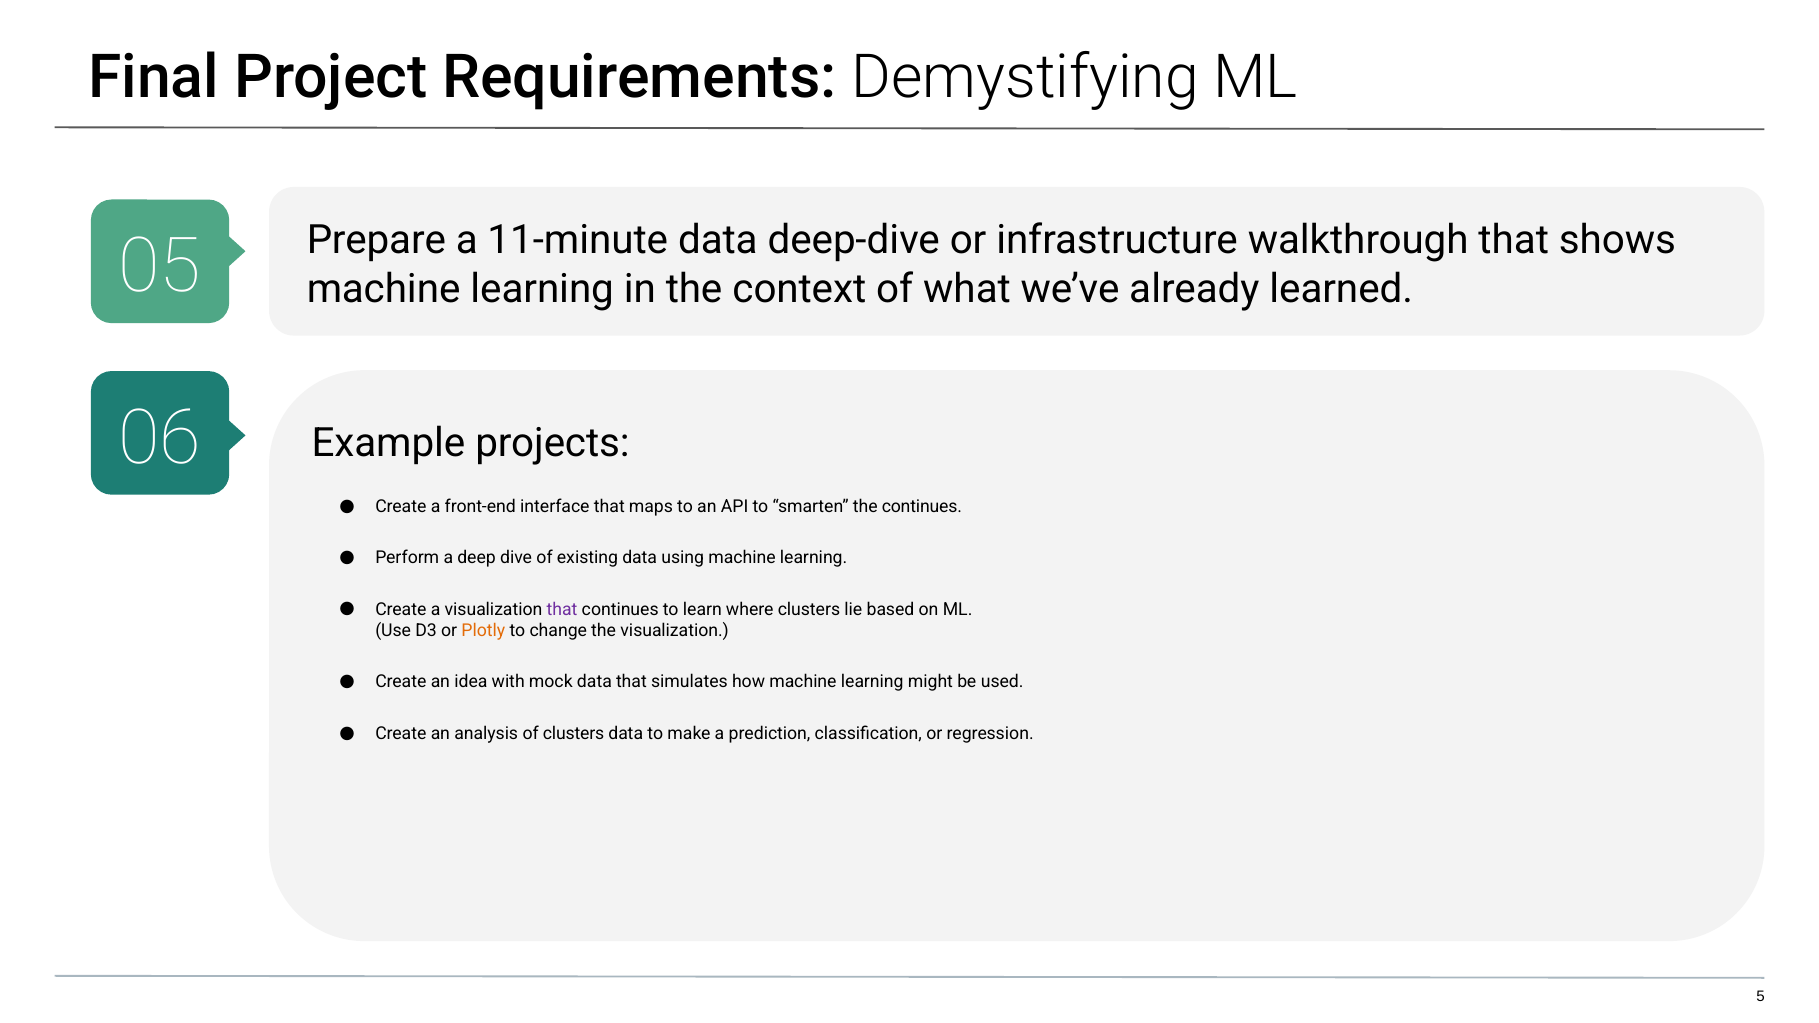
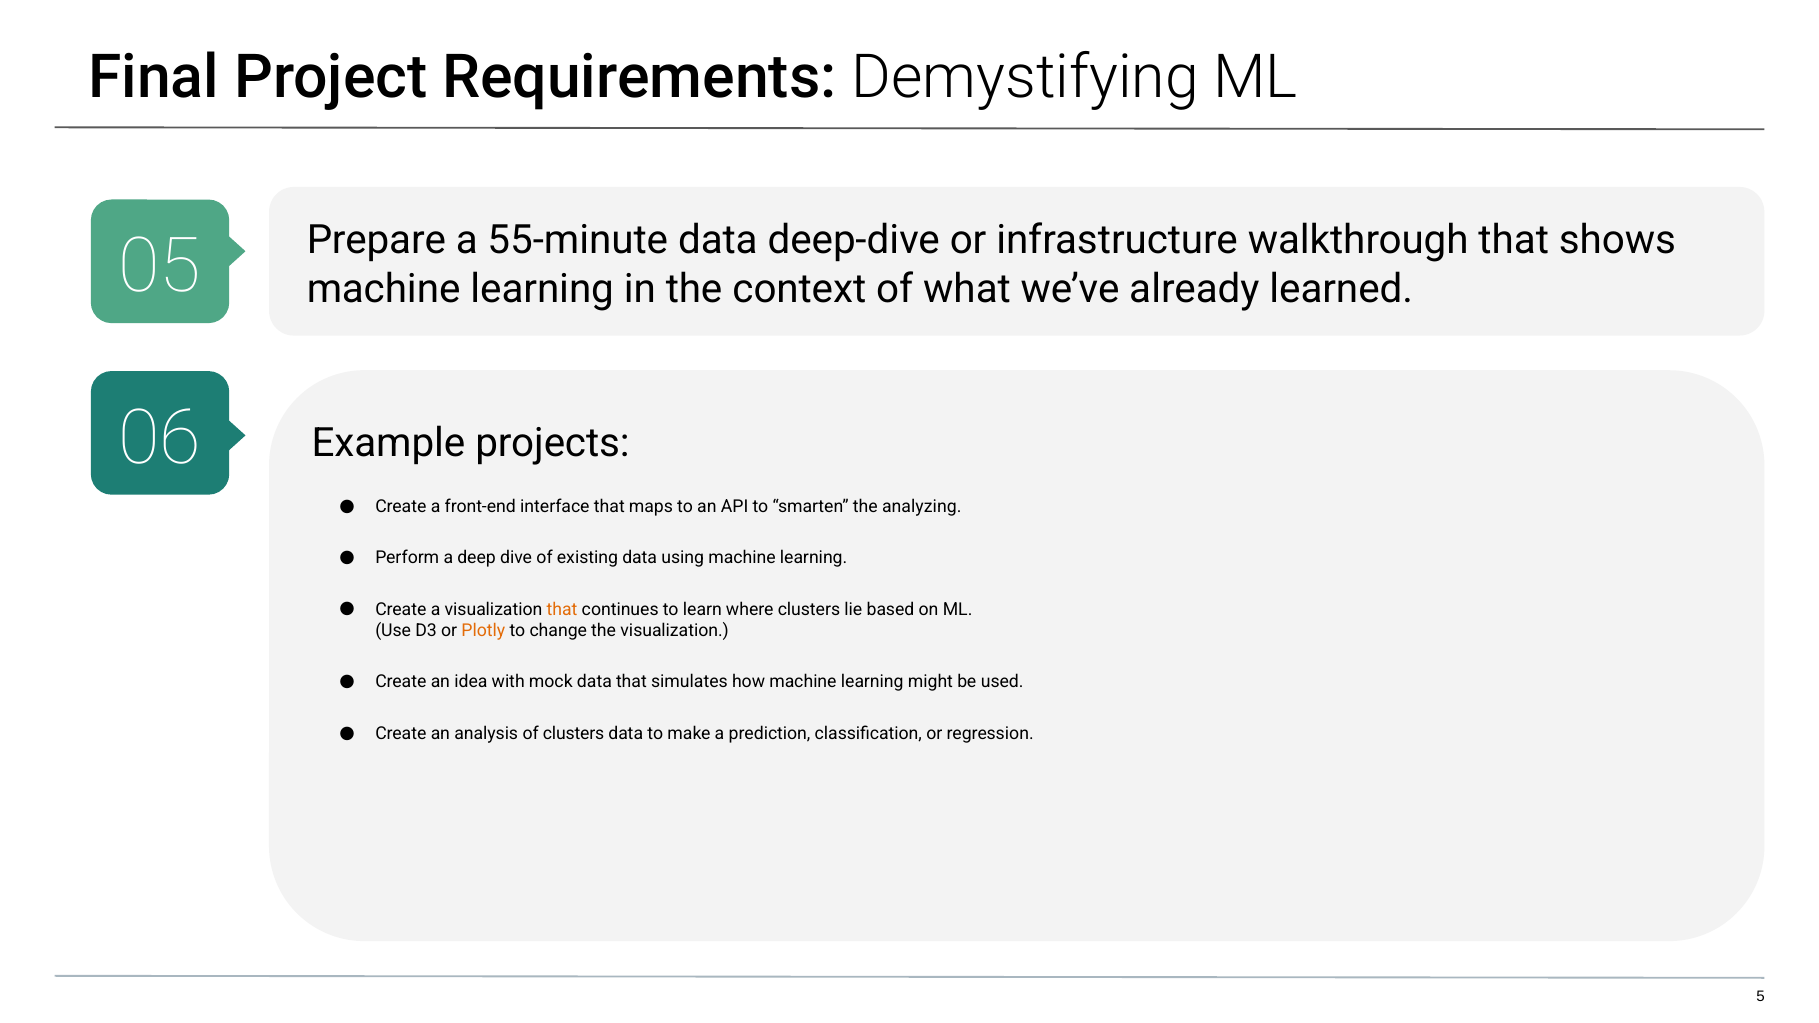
11-minute: 11-minute -> 55-minute
the continues: continues -> analyzing
that at (562, 609) colour: purple -> orange
